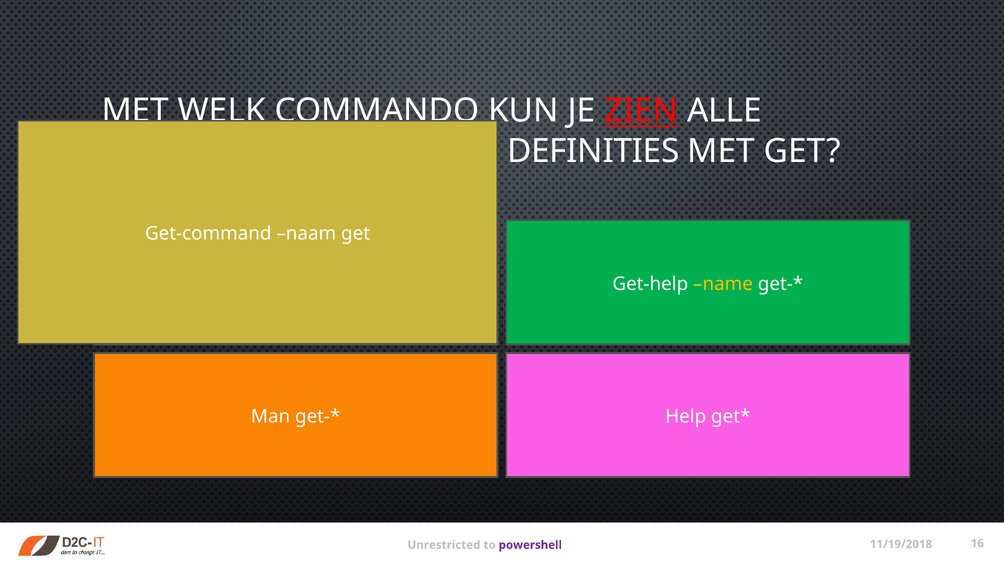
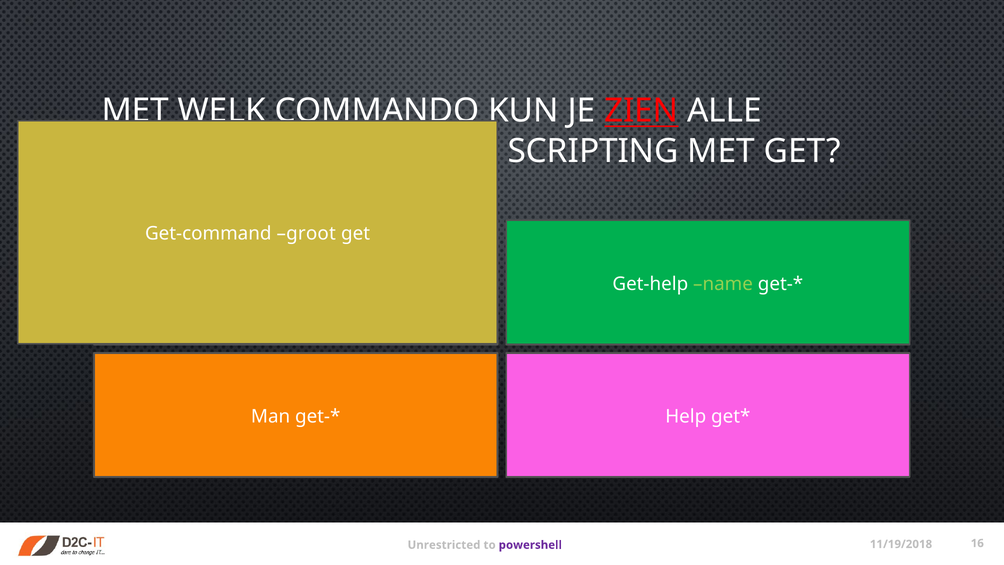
DEFINITIES: DEFINITIES -> SCRIPTING
naam: naam -> groot
name at (723, 284) colour: yellow -> light green
